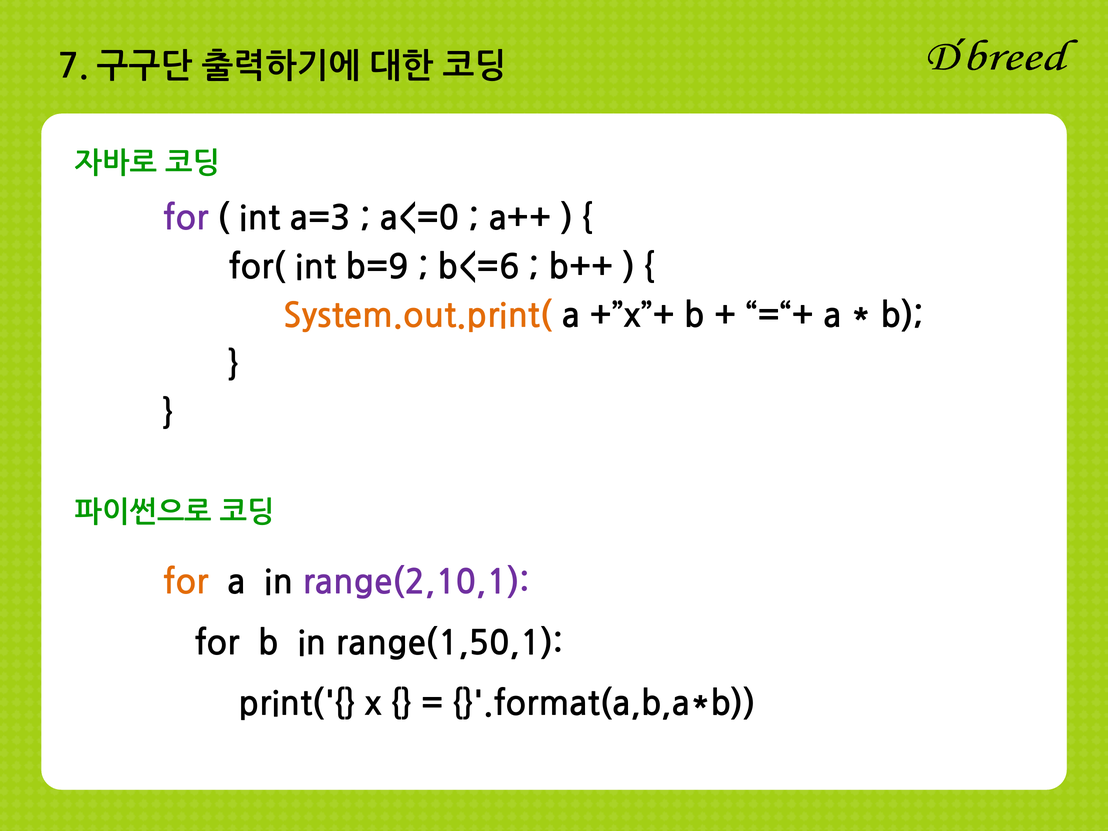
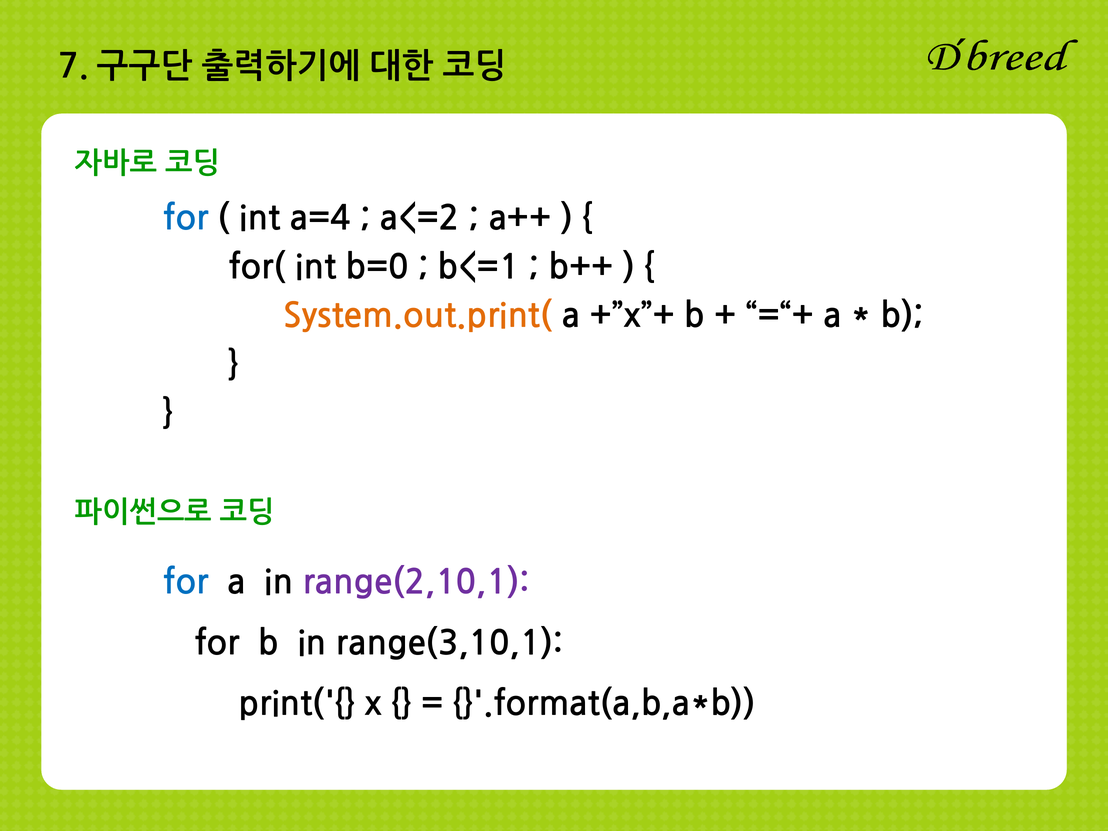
for at (186, 219) colour: purple -> blue
a=3: a=3 -> a=4
a<=0: a<=0 -> a<=2
b=9: b=9 -> b=0
b<=6: b<=6 -> b<=1
for at (186, 583) colour: orange -> blue
range(1,50,1: range(1,50,1 -> range(3,10,1
